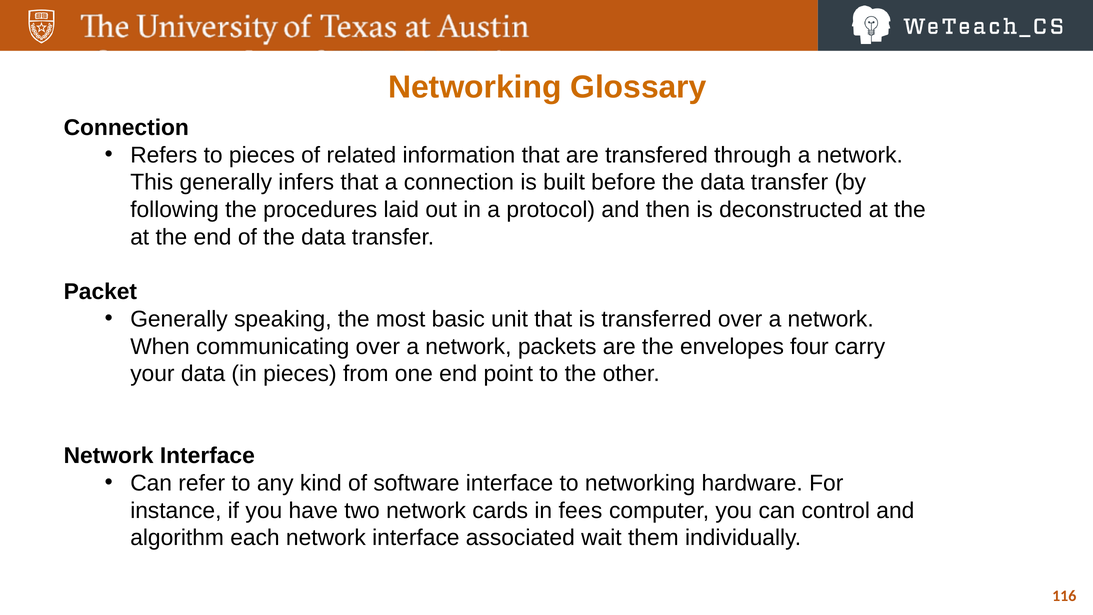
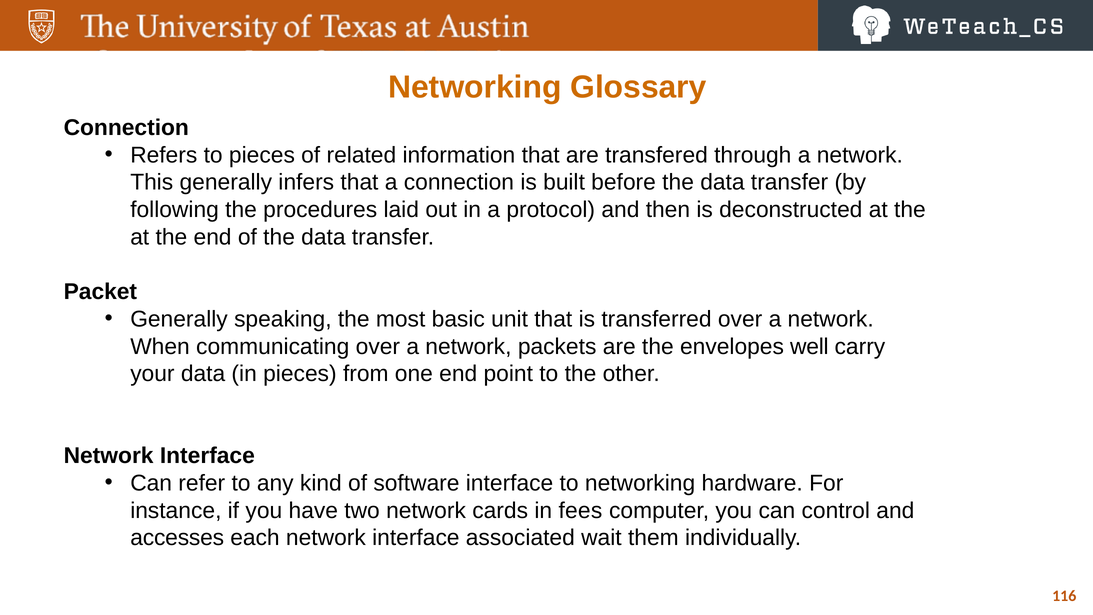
four: four -> well
algorithm: algorithm -> accesses
